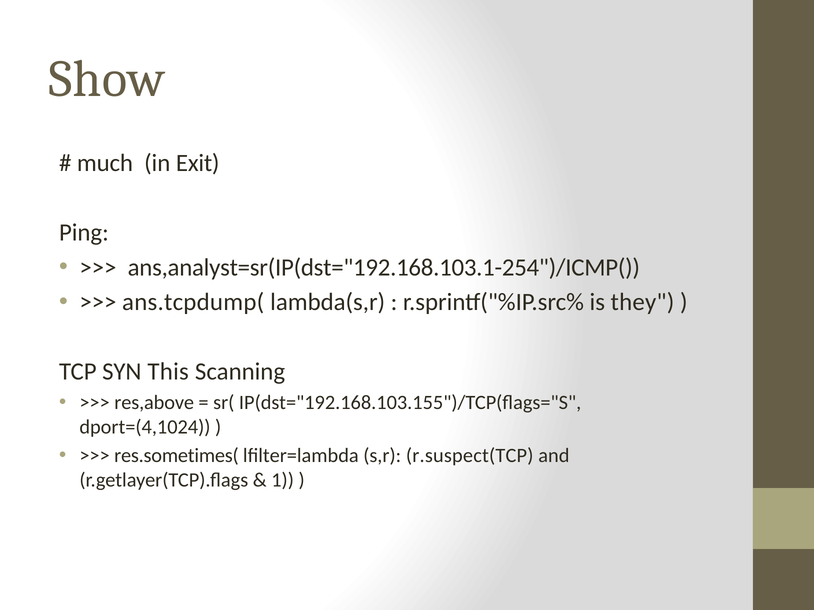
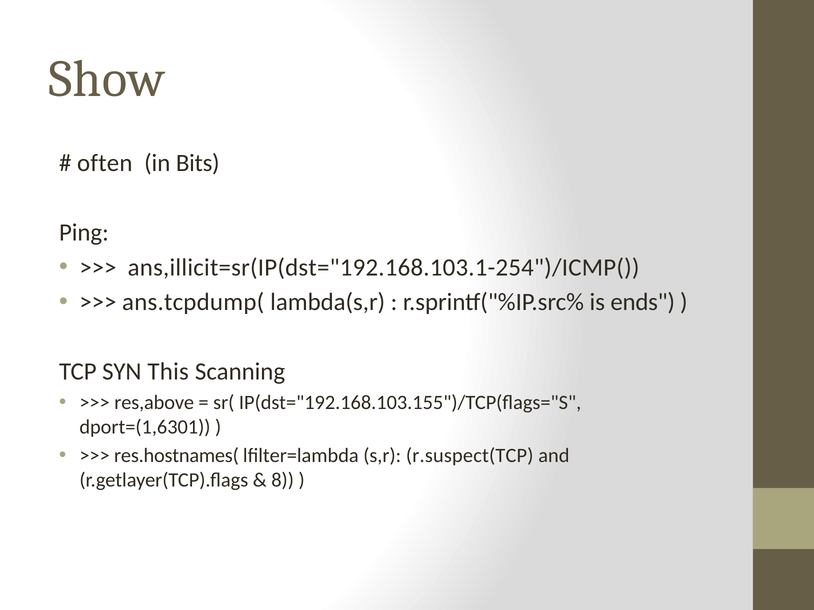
much: much -> often
Exit: Exit -> Bits
ans,analyst=sr(IP(dst="192.168.103.1-254")/ICMP(: ans,analyst=sr(IP(dst="192.168.103.1-254")/ICMP( -> ans,illicit=sr(IP(dst="192.168.103.1-254")/ICMP(
they: they -> ends
dport=(4,1024: dport=(4,1024 -> dport=(1,6301
res.sometimes(: res.sometimes( -> res.hostnames(
1: 1 -> 8
